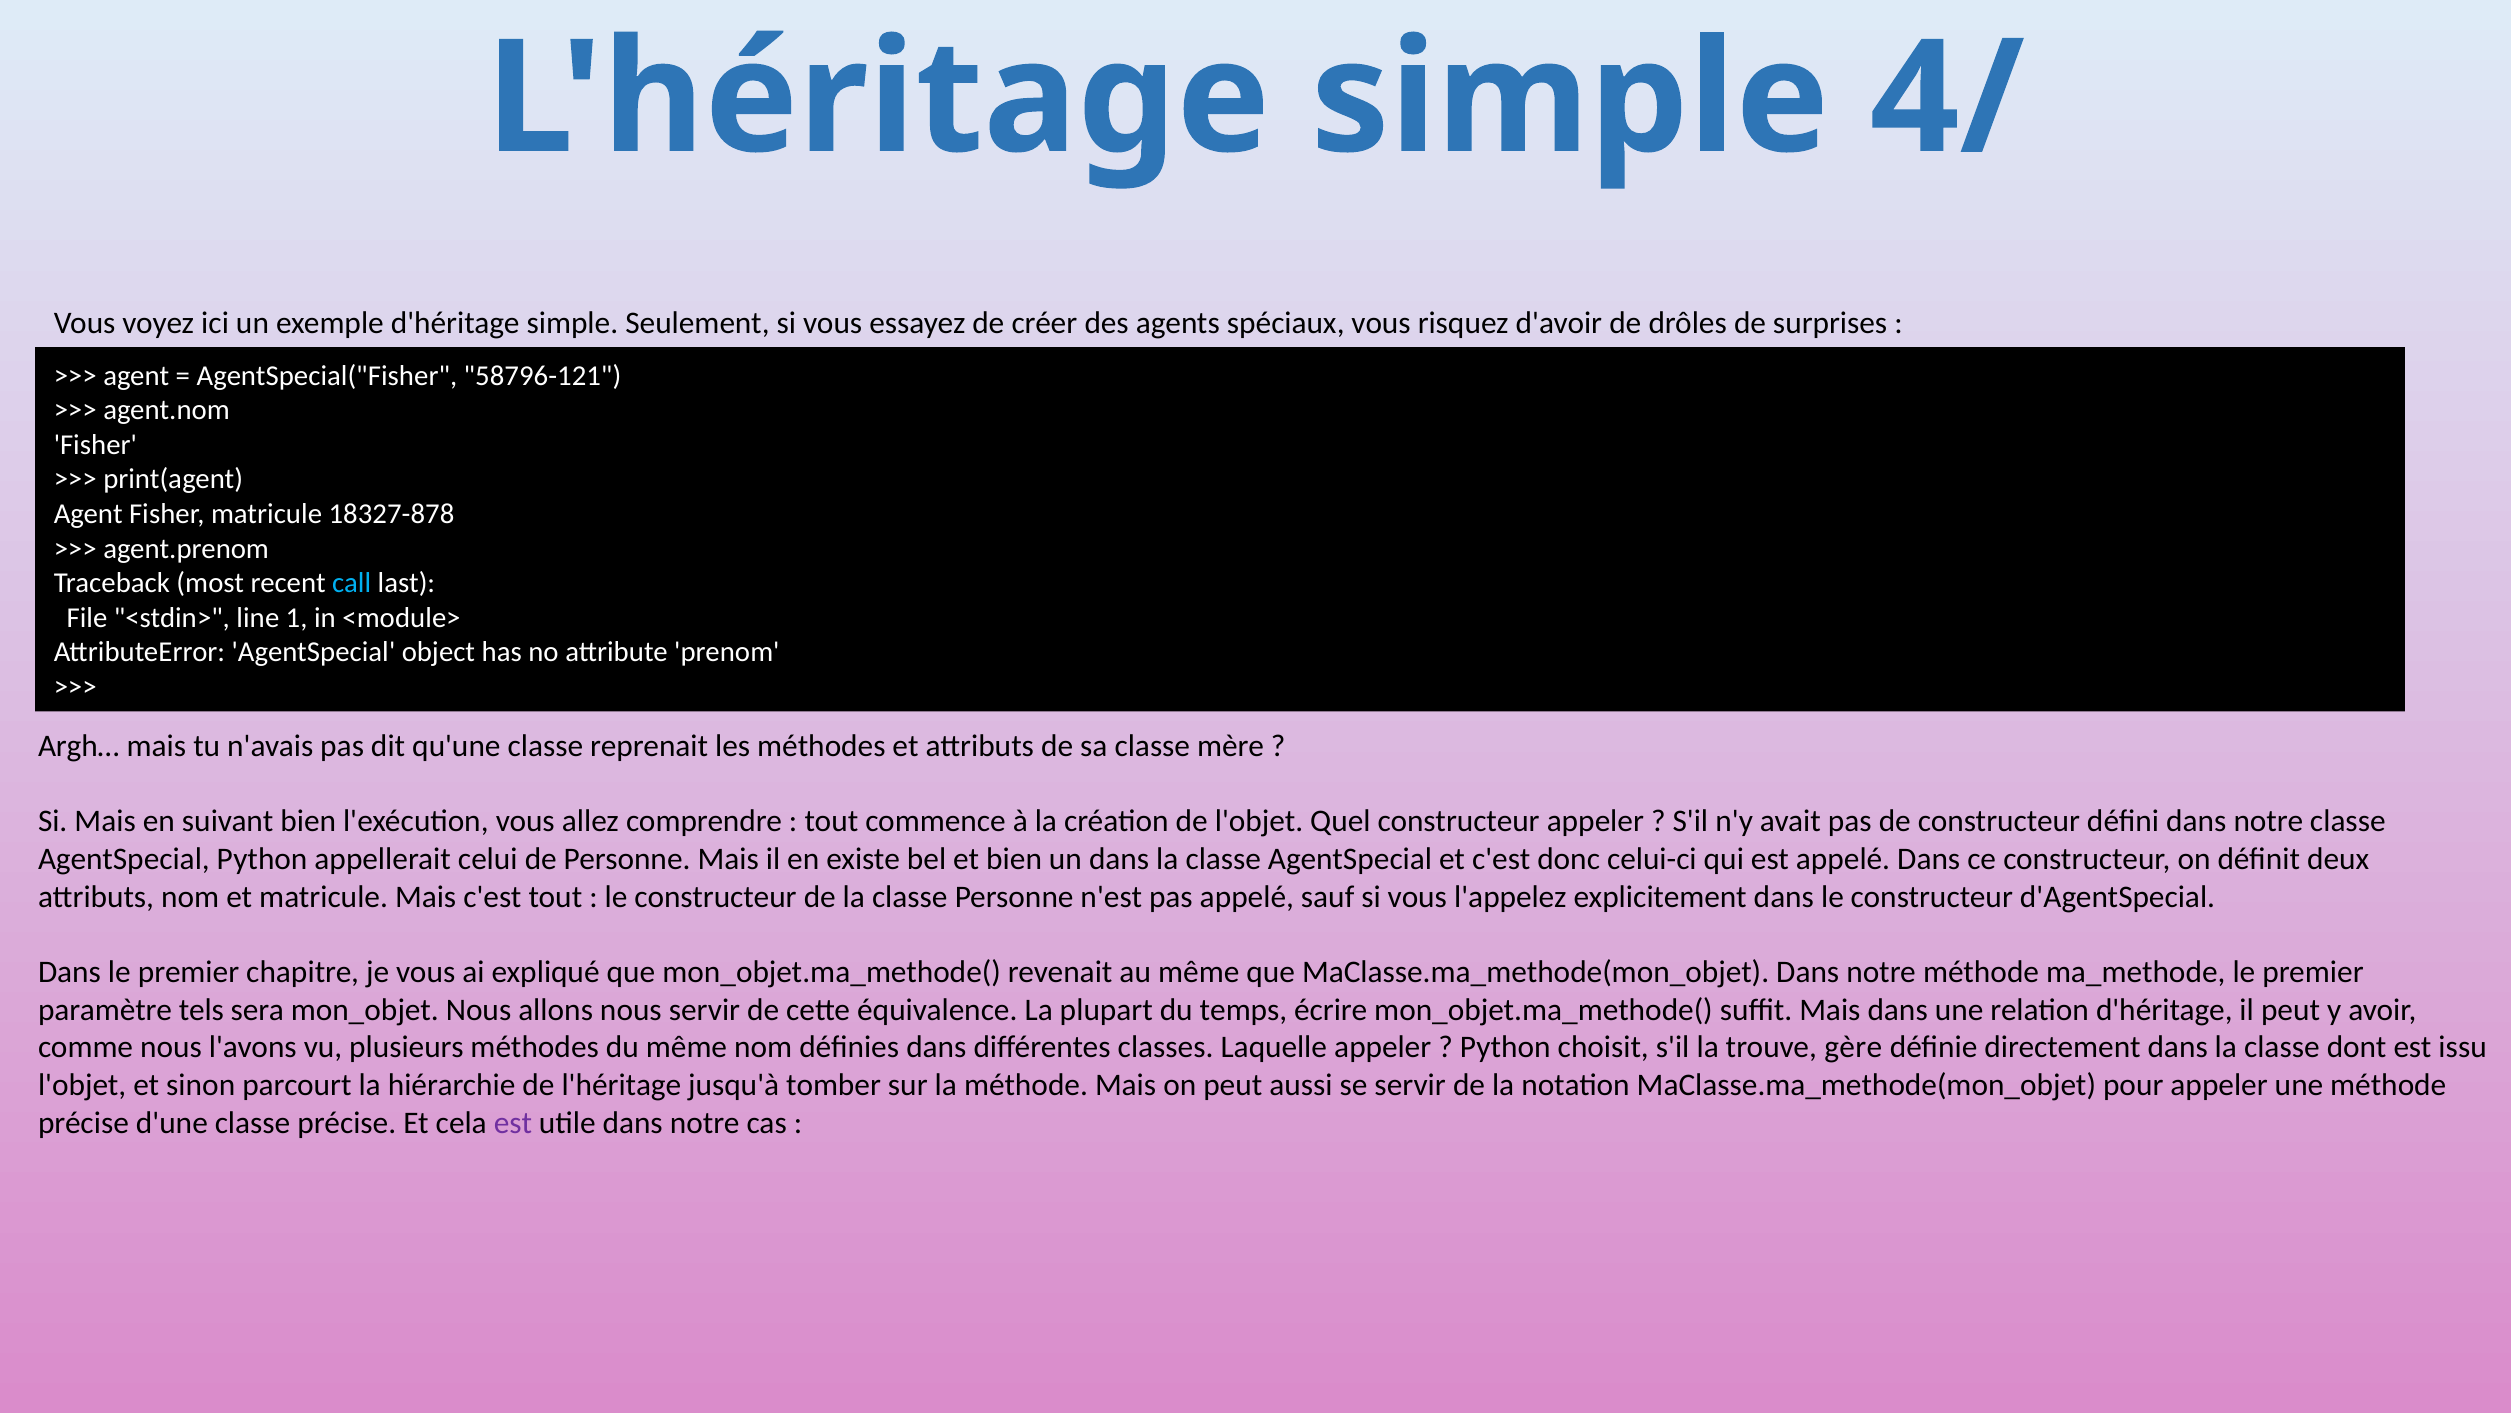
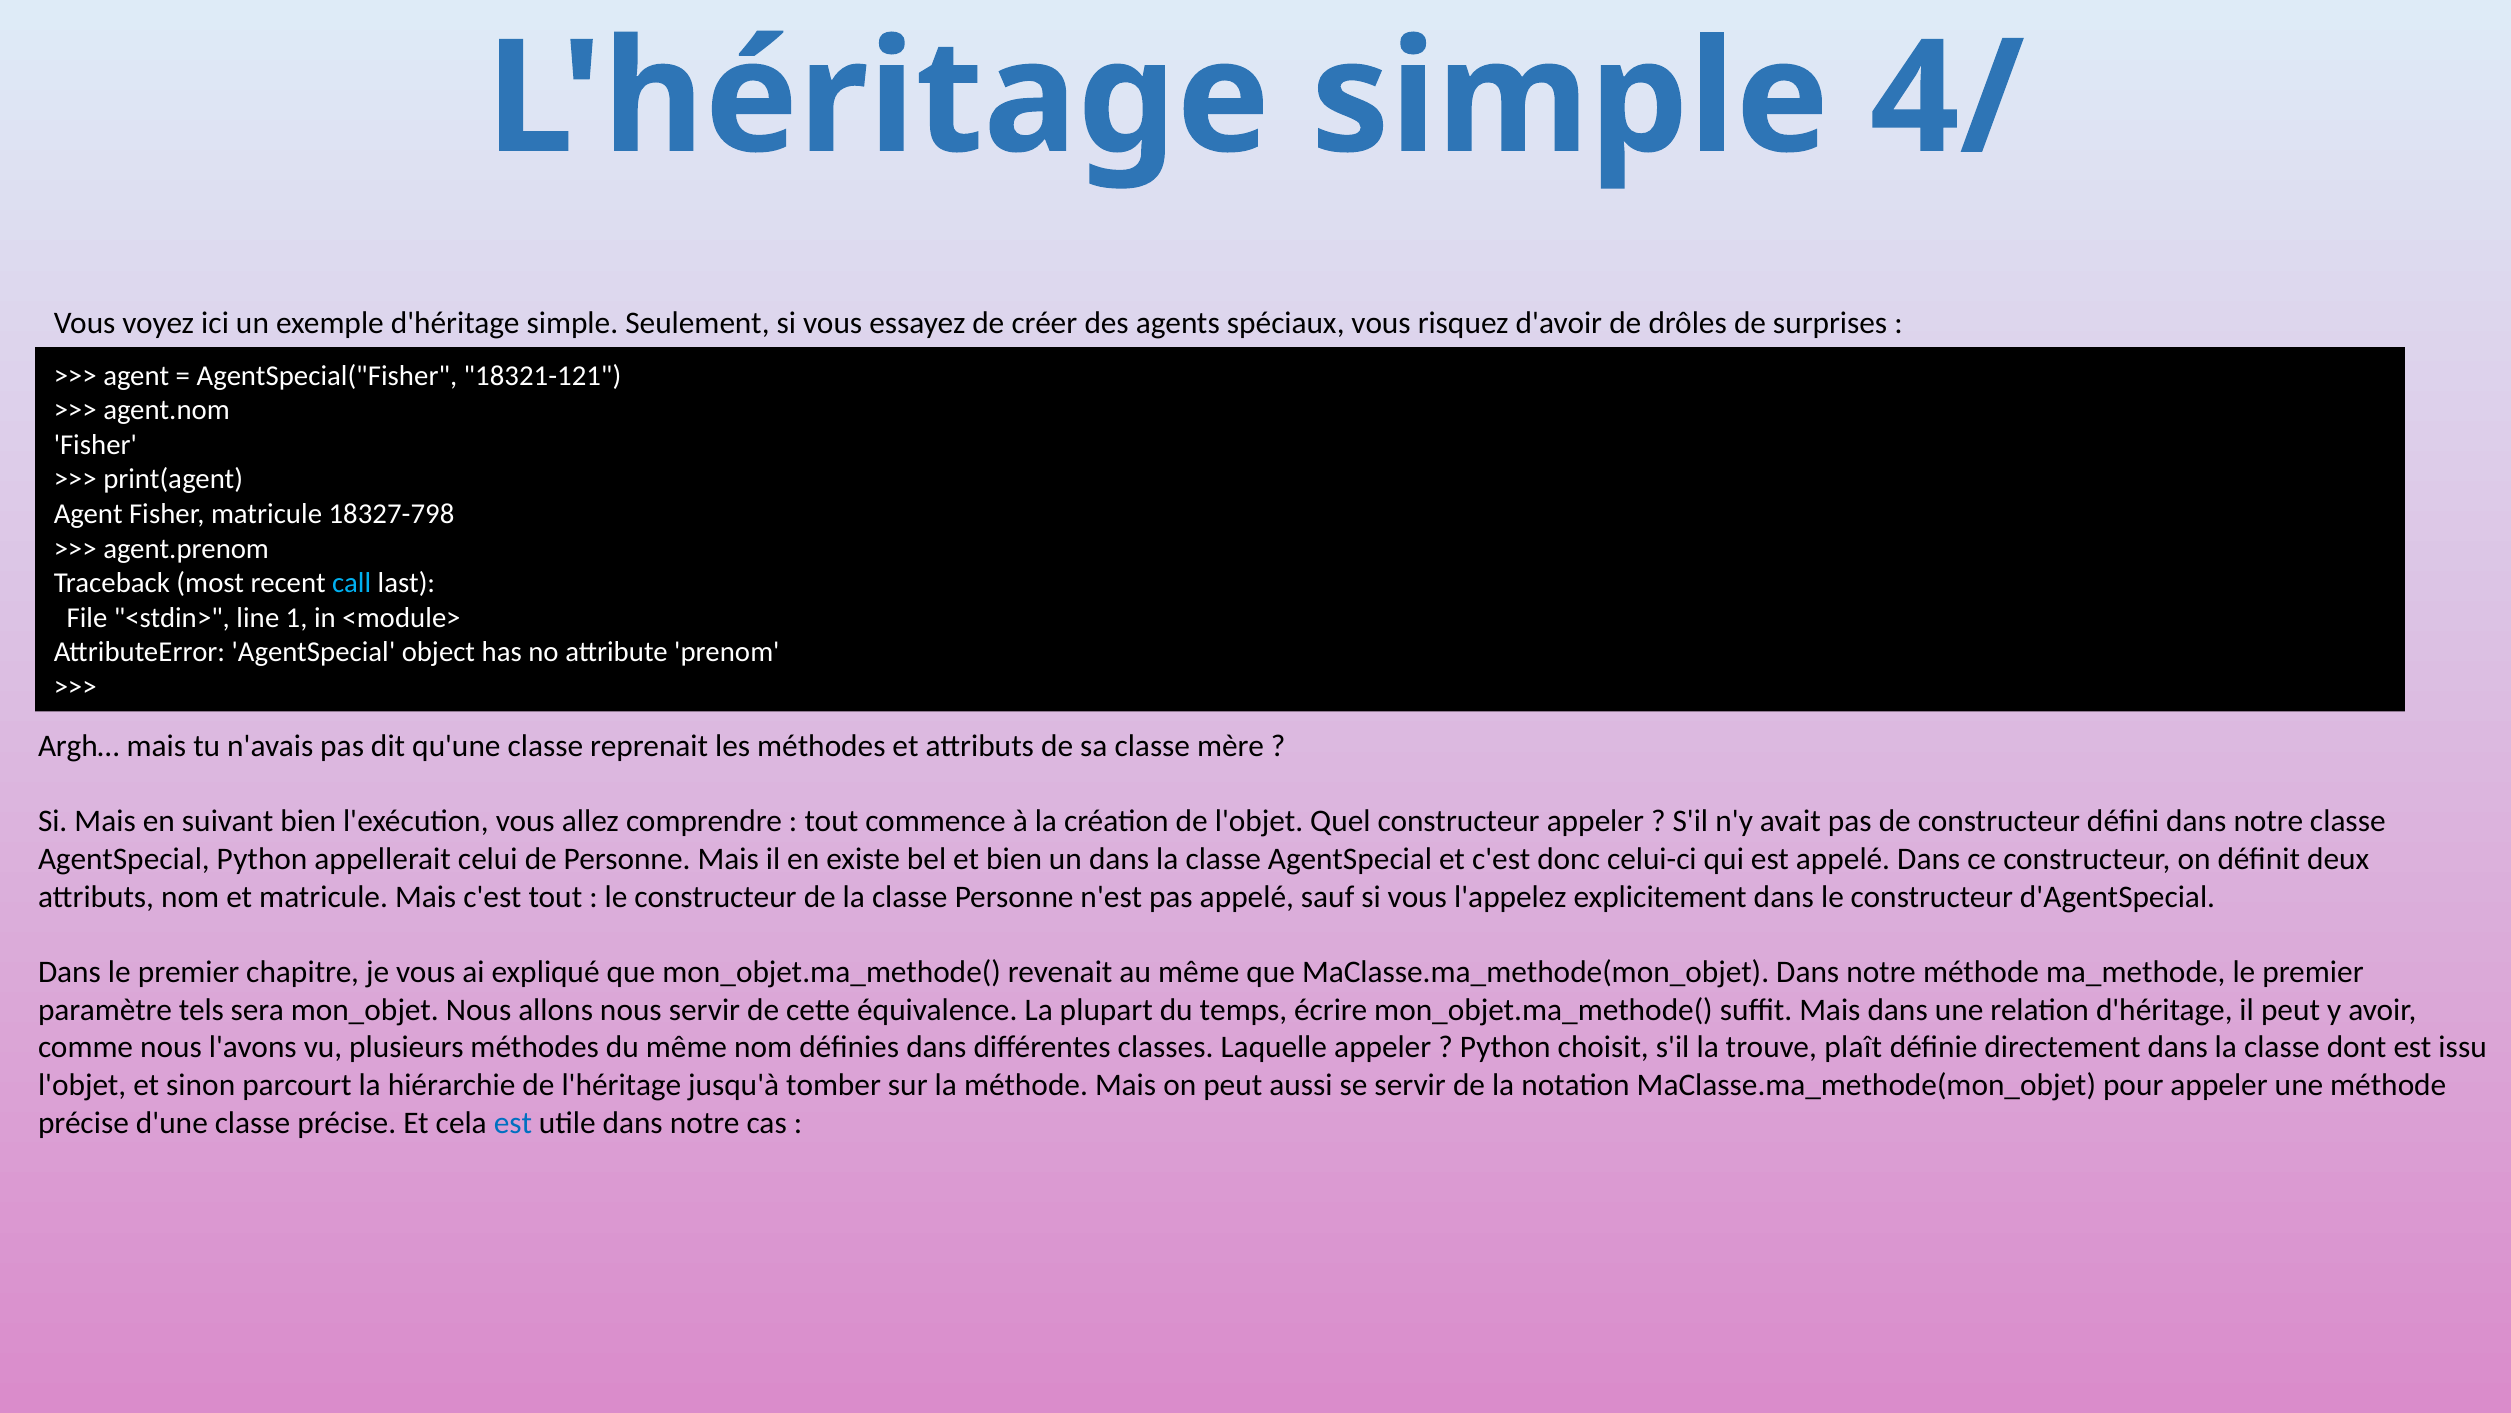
58796-121: 58796-121 -> 18321-121
18327-878: 18327-878 -> 18327-798
gère: gère -> plaît
est at (513, 1122) colour: purple -> blue
